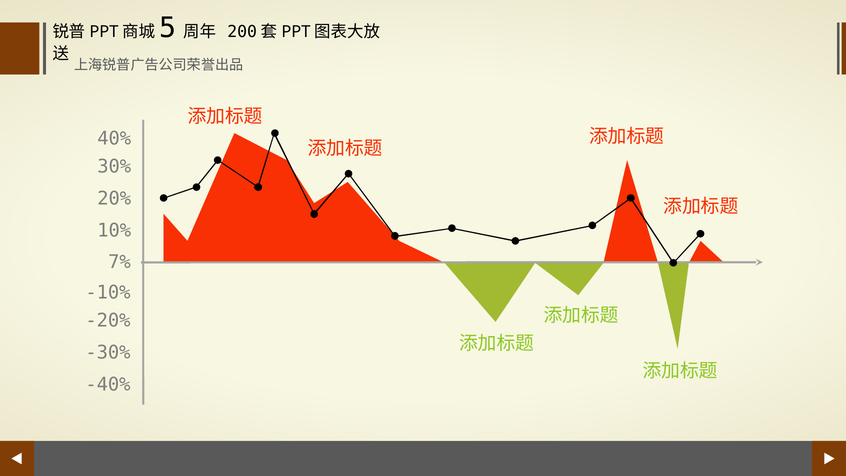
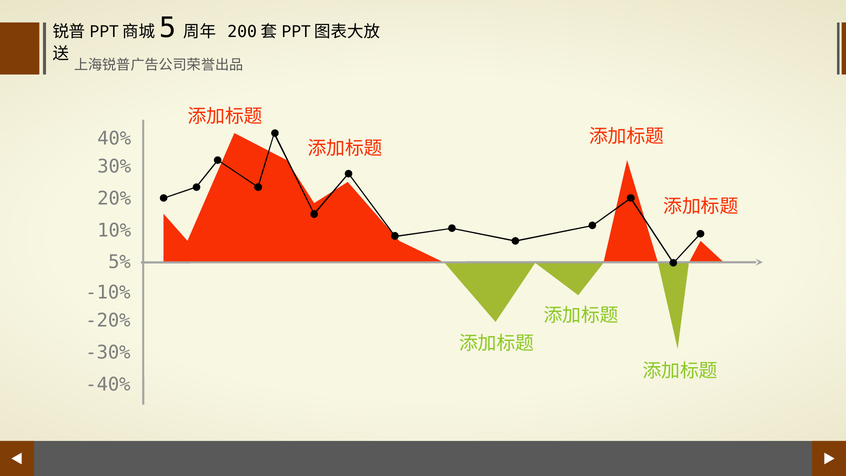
7%: 7% -> 5%
